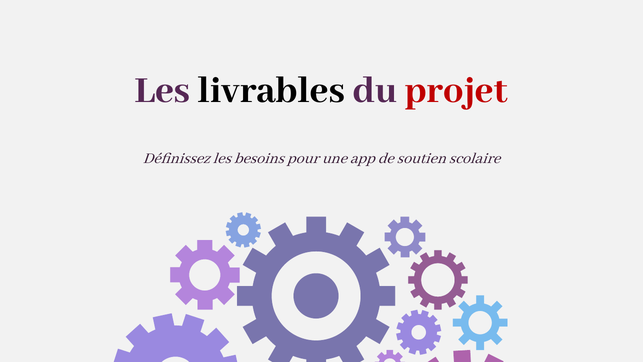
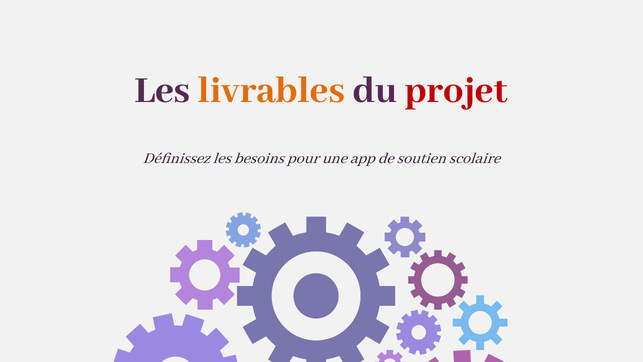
livrables colour: black -> orange
